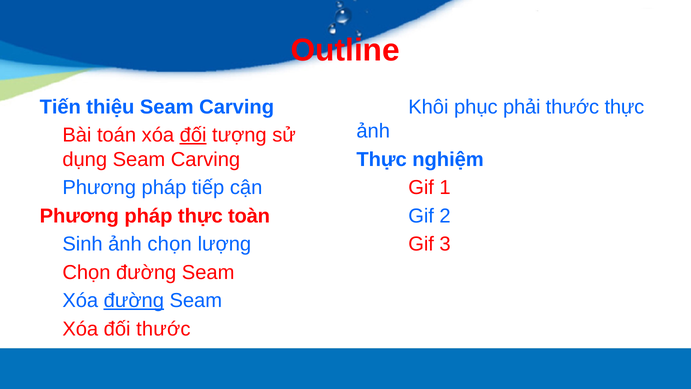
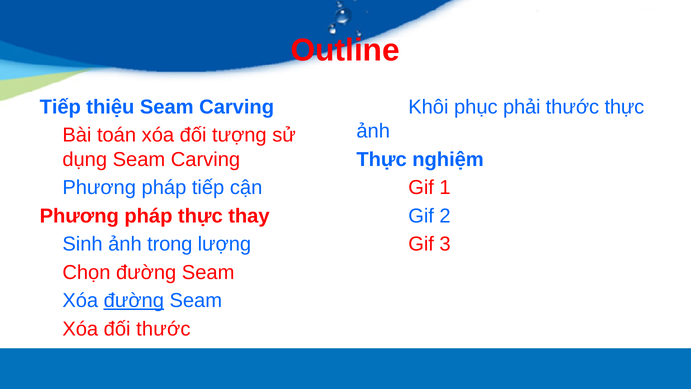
Tiến at (60, 107): Tiến -> Tiếp
đối at (193, 135) underline: present -> none
toàn: toàn -> thay
ảnh chọn: chọn -> trong
